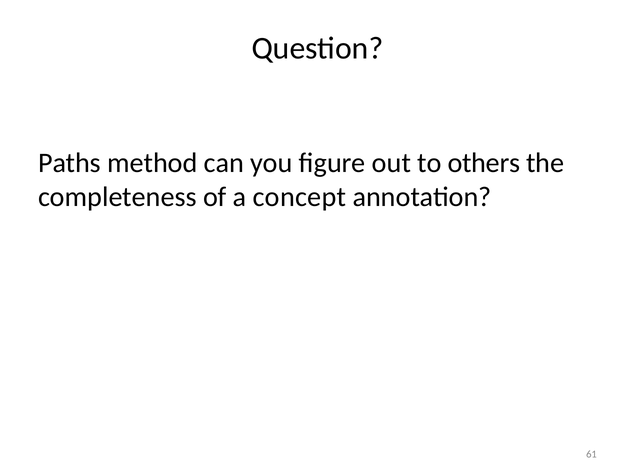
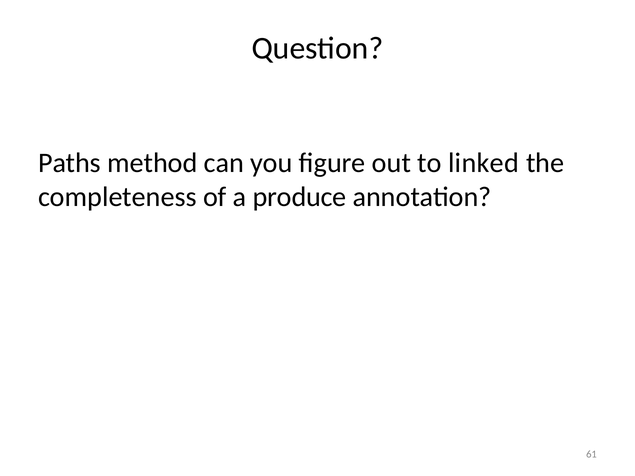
others: others -> linked
concept: concept -> produce
